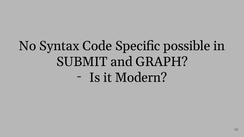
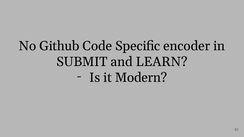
Syntax: Syntax -> Github
possible: possible -> encoder
GRAPH: GRAPH -> LEARN
